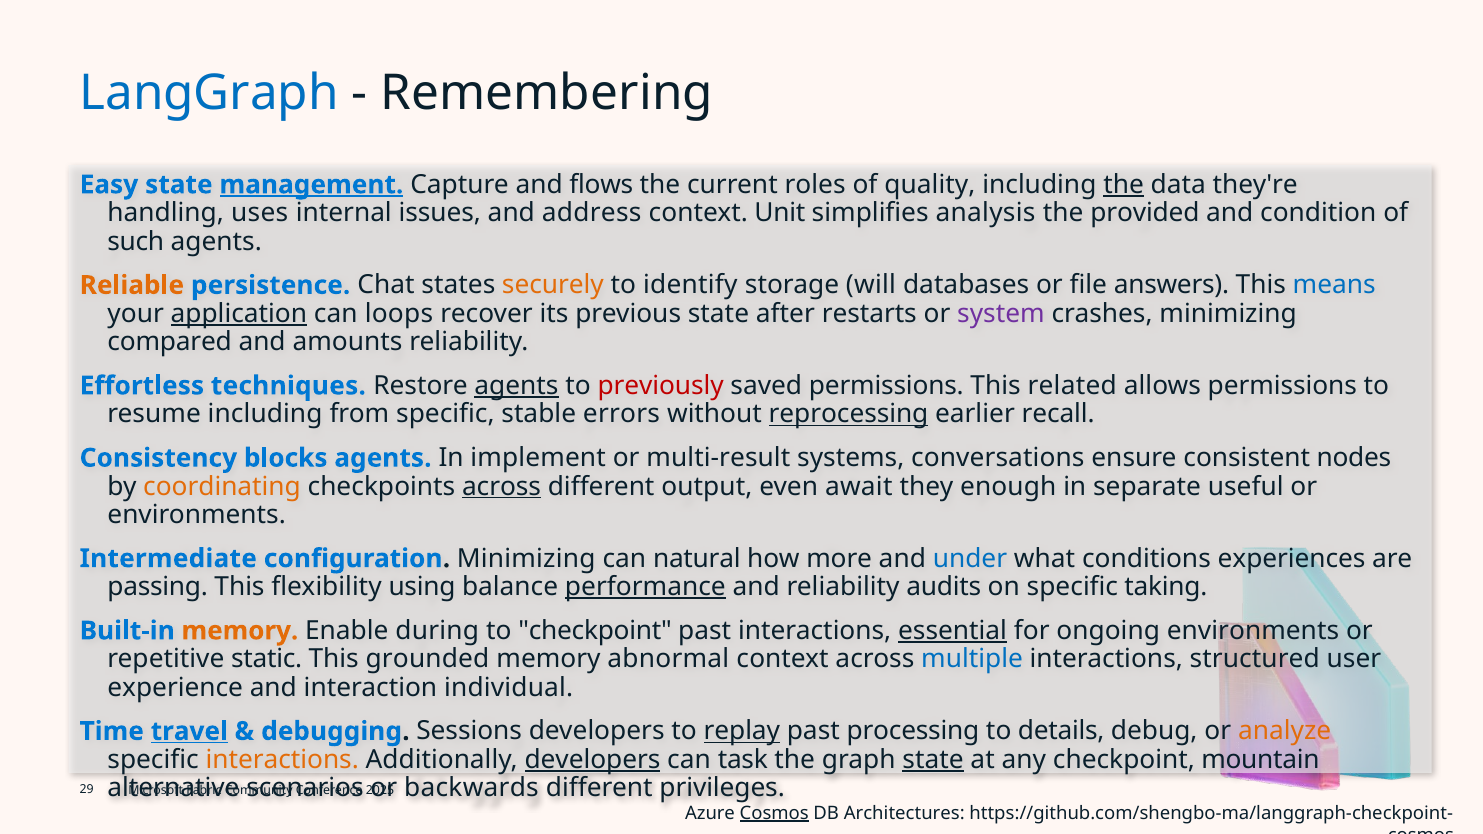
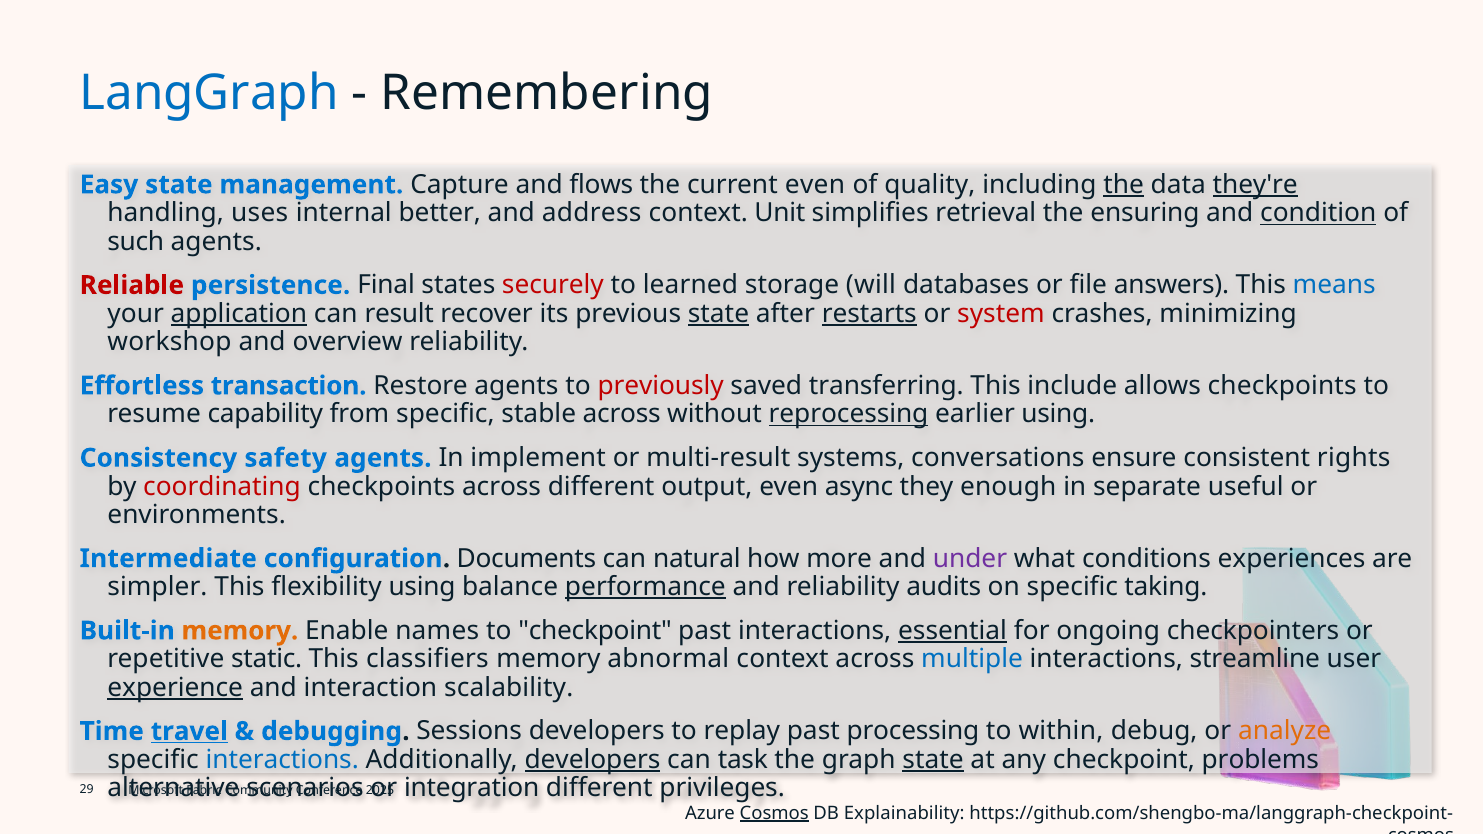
management underline: present -> none
current roles: roles -> even
they're underline: none -> present
issues: issues -> better
analysis: analysis -> retrieval
provided: provided -> ensuring
condition underline: none -> present
Reliable colour: orange -> red
Chat: Chat -> Final
securely colour: orange -> red
identify: identify -> learned
loops: loops -> result
state at (718, 314) underline: none -> present
restarts underline: none -> present
system colour: purple -> red
compared: compared -> workshop
amounts: amounts -> overview
techniques: techniques -> transaction
agents at (516, 386) underline: present -> none
saved permissions: permissions -> transferring
related: related -> include
allows permissions: permissions -> checkpoints
resume including: including -> capability
stable errors: errors -> across
earlier recall: recall -> using
blocks: blocks -> safety
nodes: nodes -> rights
coordinating colour: orange -> red
across at (502, 486) underline: present -> none
await: await -> async
configuration Minimizing: Minimizing -> Documents
under colour: blue -> purple
passing: passing -> simpler
during: during -> names
ongoing environments: environments -> checkpointers
grounded: grounded -> classifiers
structured: structured -> streamline
experience underline: none -> present
individual: individual -> scalability
replay underline: present -> none
details: details -> within
interactions at (282, 760) colour: orange -> blue
mountain: mountain -> problems
backwards: backwards -> integration
Architectures: Architectures -> Explainability
